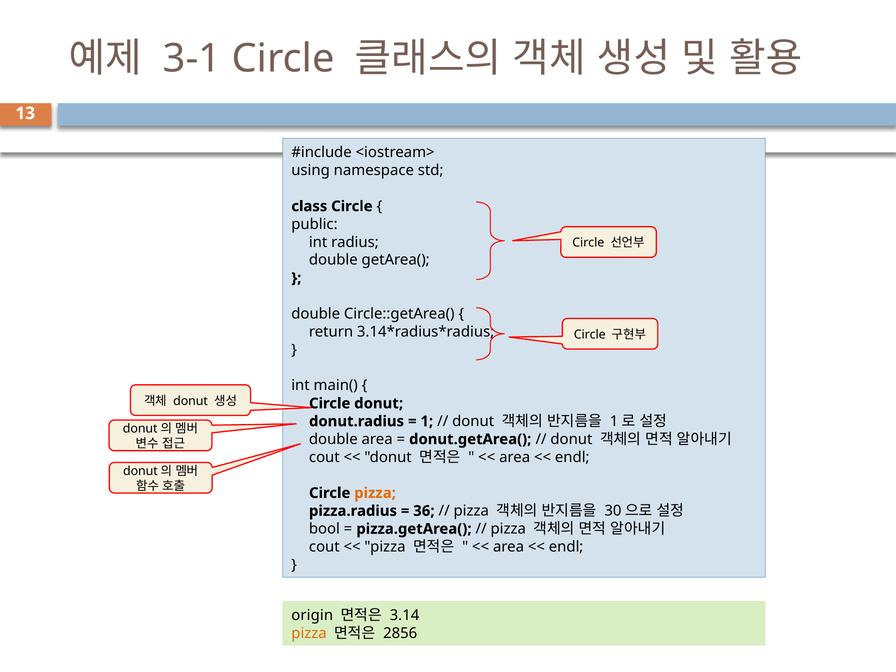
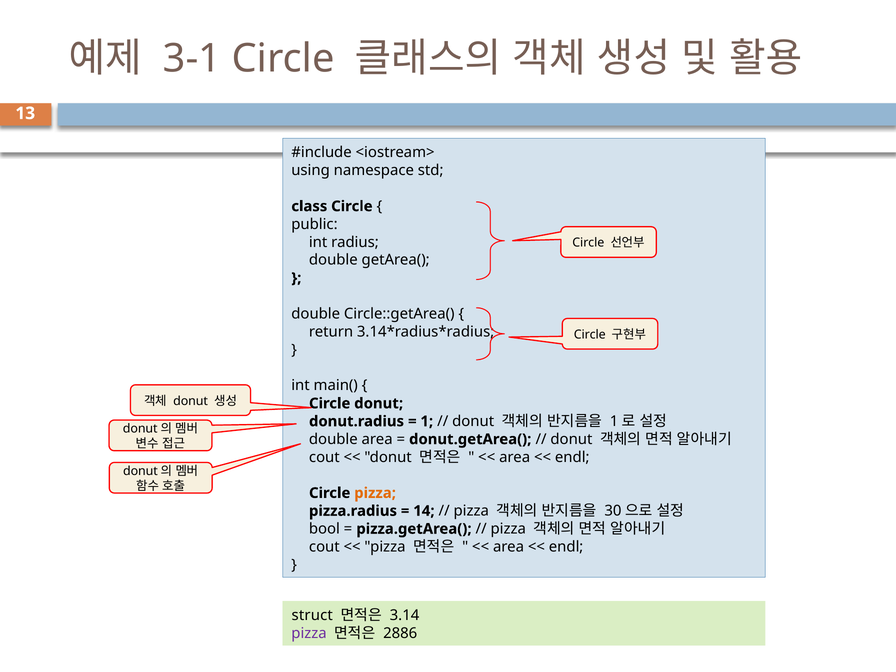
36: 36 -> 14
origin: origin -> struct
pizza at (309, 633) colour: orange -> purple
2856: 2856 -> 2886
